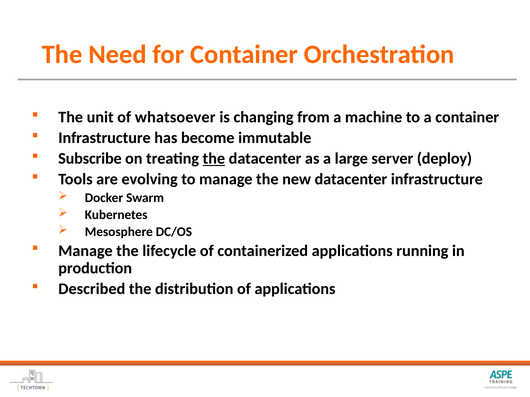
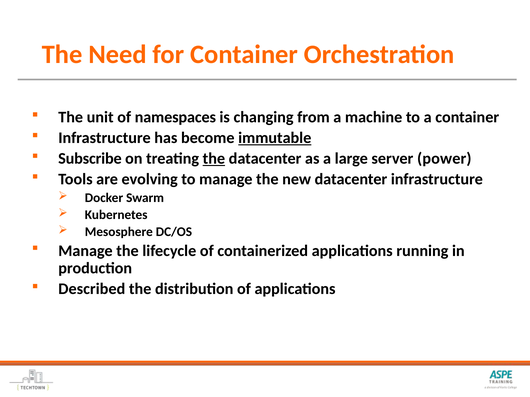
whatsoever: whatsoever -> namespaces
immutable underline: none -> present
deploy: deploy -> power
